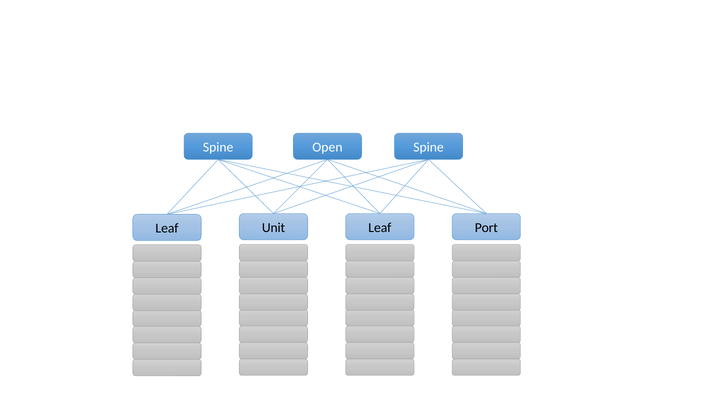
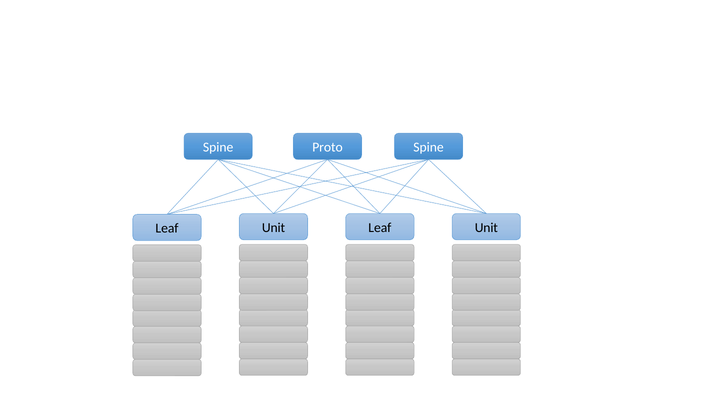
Open: Open -> Proto
Port at (486, 228): Port -> Unit
